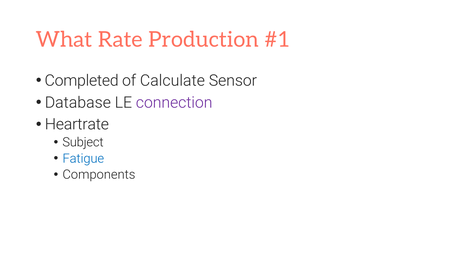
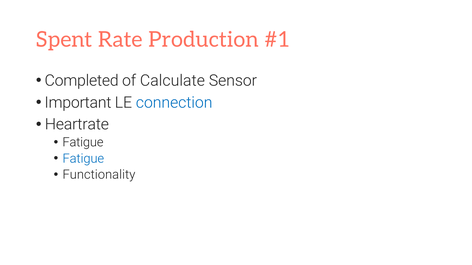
What: What -> Spent
Database: Database -> Important
connection colour: purple -> blue
Subject at (83, 143): Subject -> Fatigue
Components: Components -> Functionality
